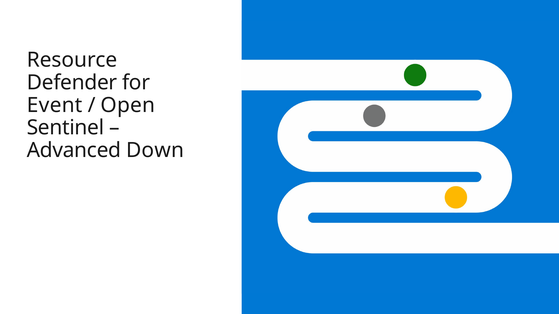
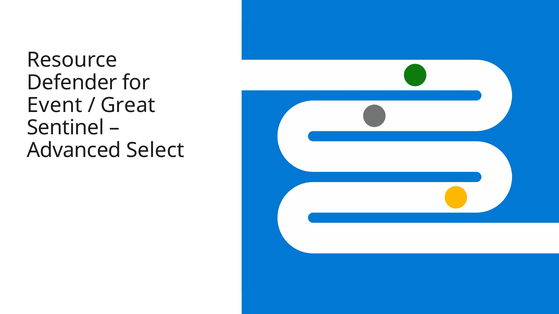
Open: Open -> Great
Down: Down -> Select
